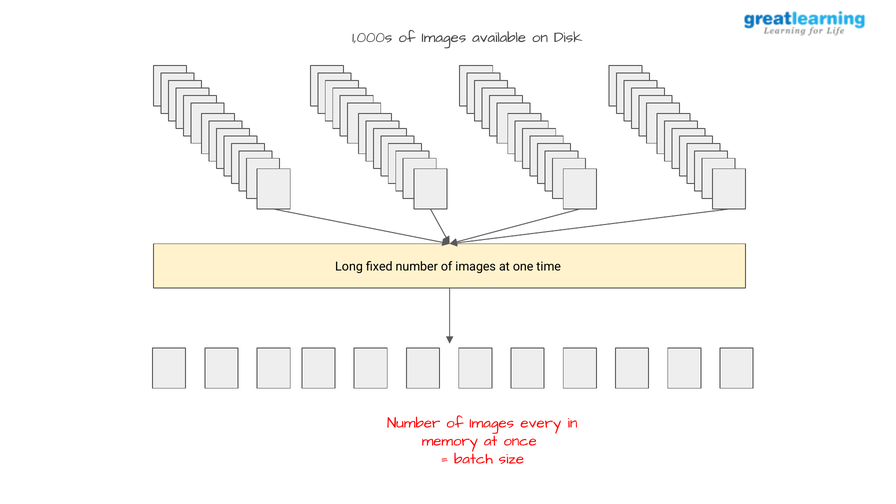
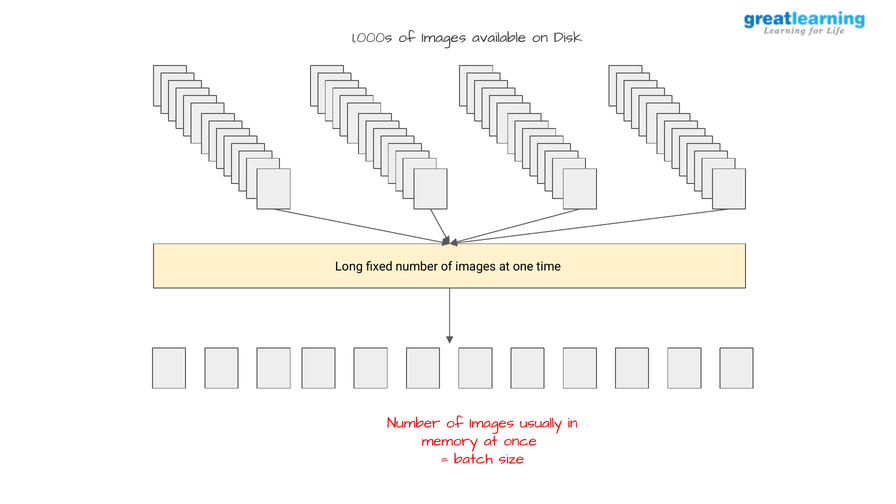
every: every -> usually
